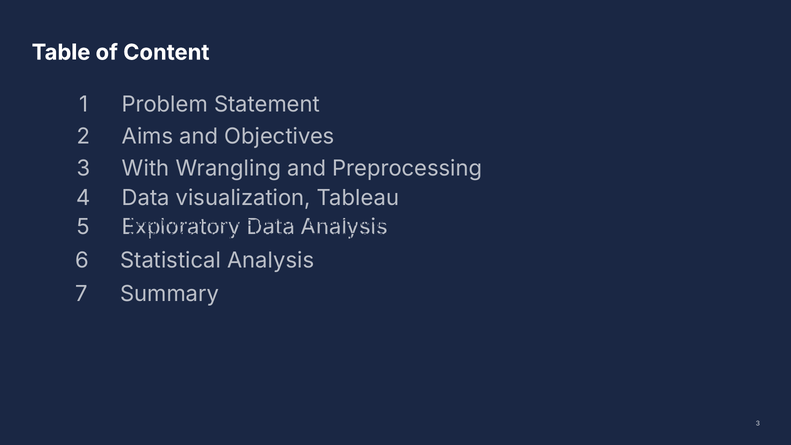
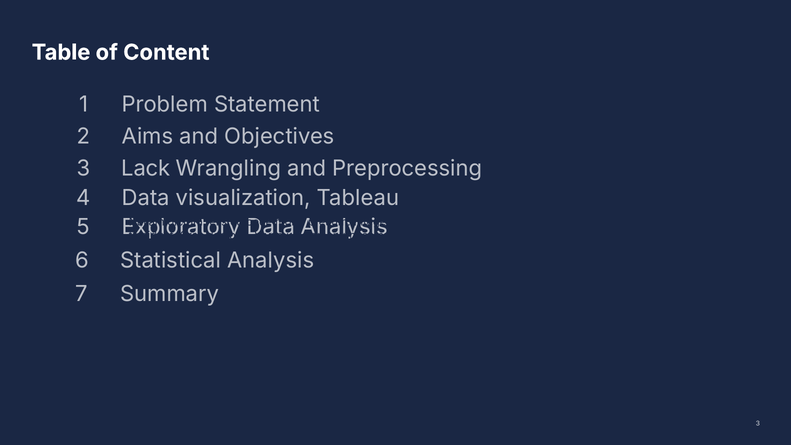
With: With -> Lack
